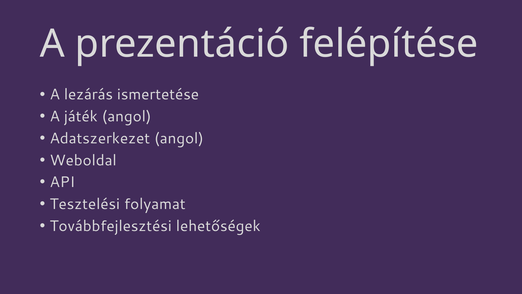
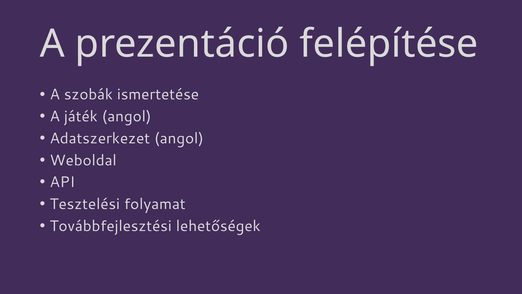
lezárás: lezárás -> szobák
